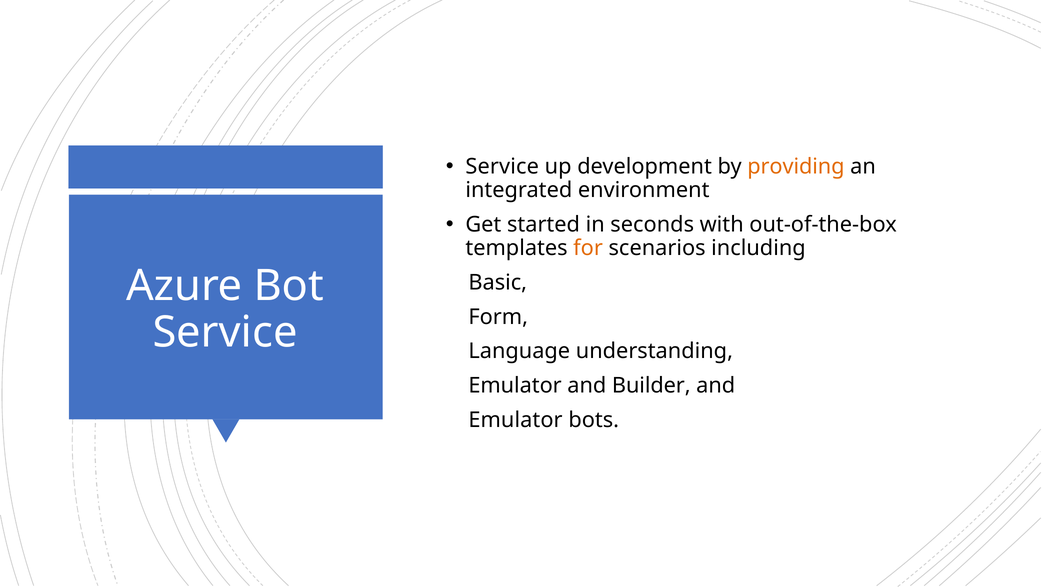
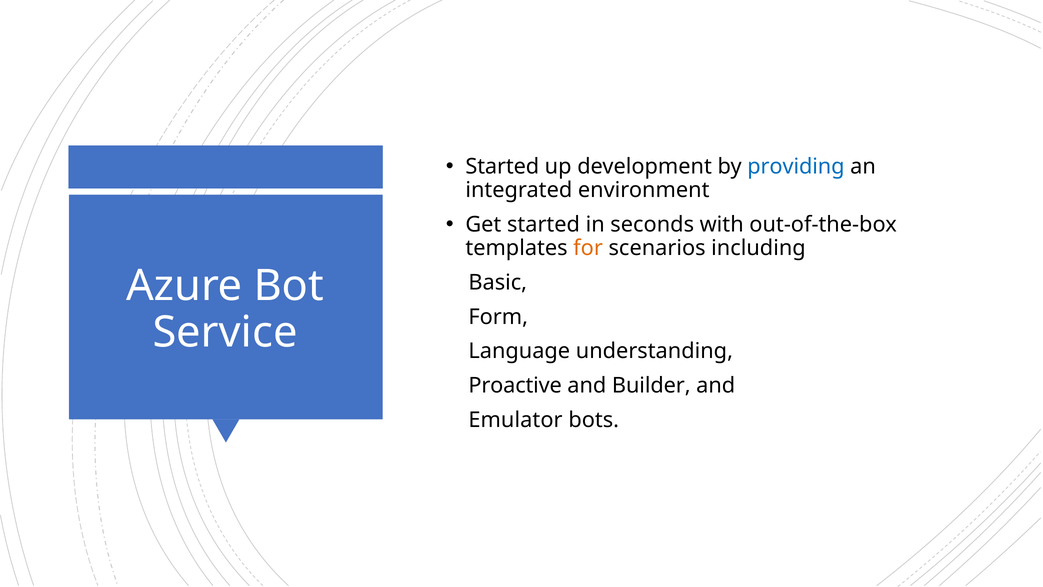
Service at (502, 167): Service -> Started
providing colour: orange -> blue
Emulator at (515, 385): Emulator -> Proactive
